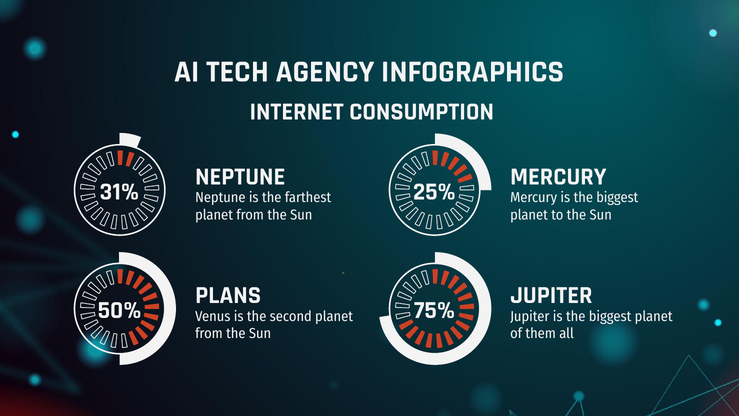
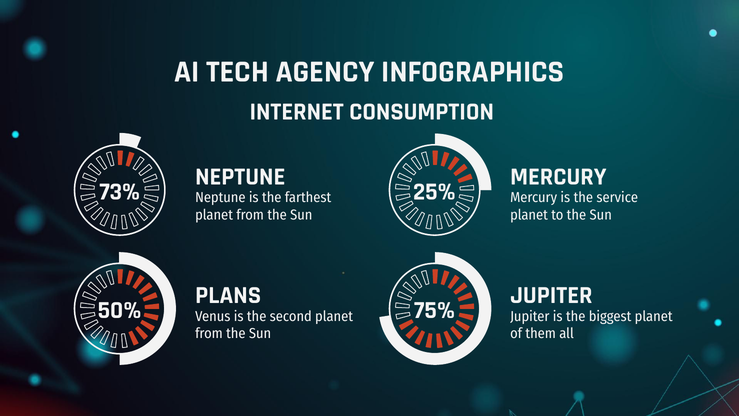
31%: 31% -> 73%
Mercury is the biggest: biggest -> service
